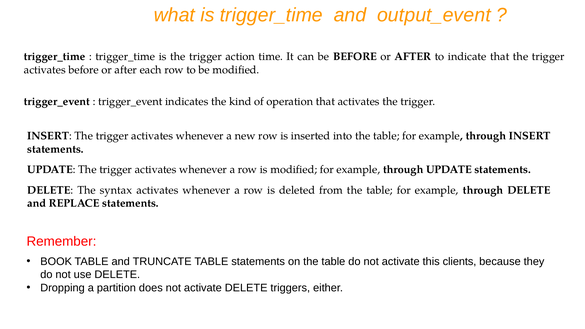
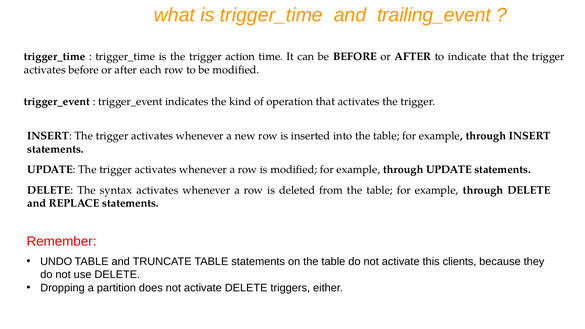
output_event: output_event -> trailing_event
BOOK: BOOK -> UNDO
